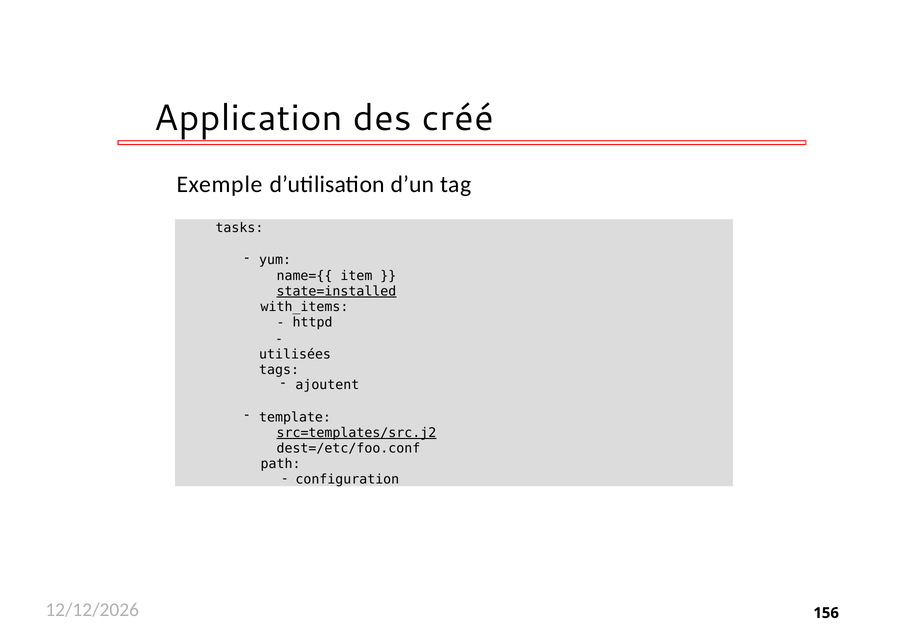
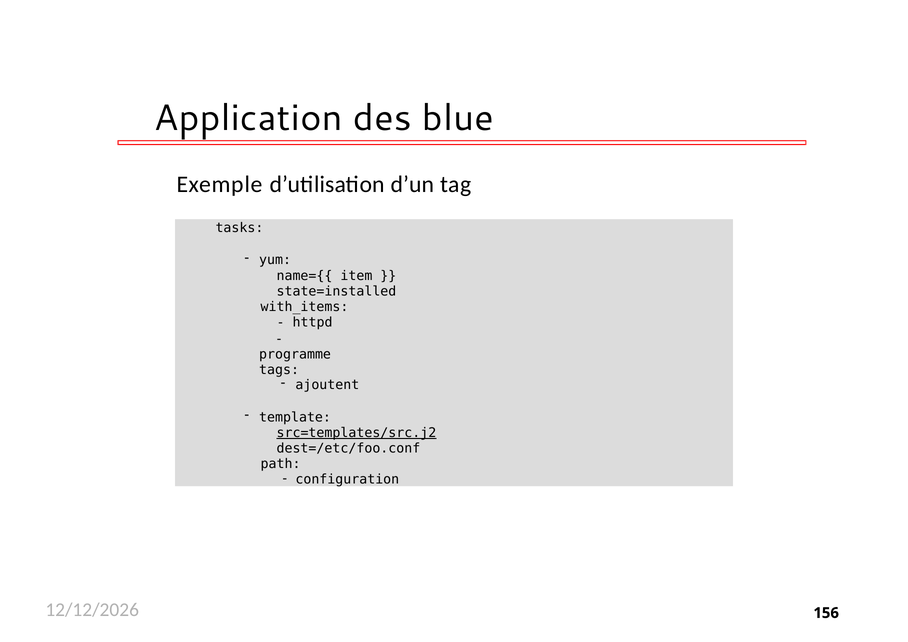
créé: créé -> blue
state=installed underline: present -> none
utilisées: utilisées -> programme
